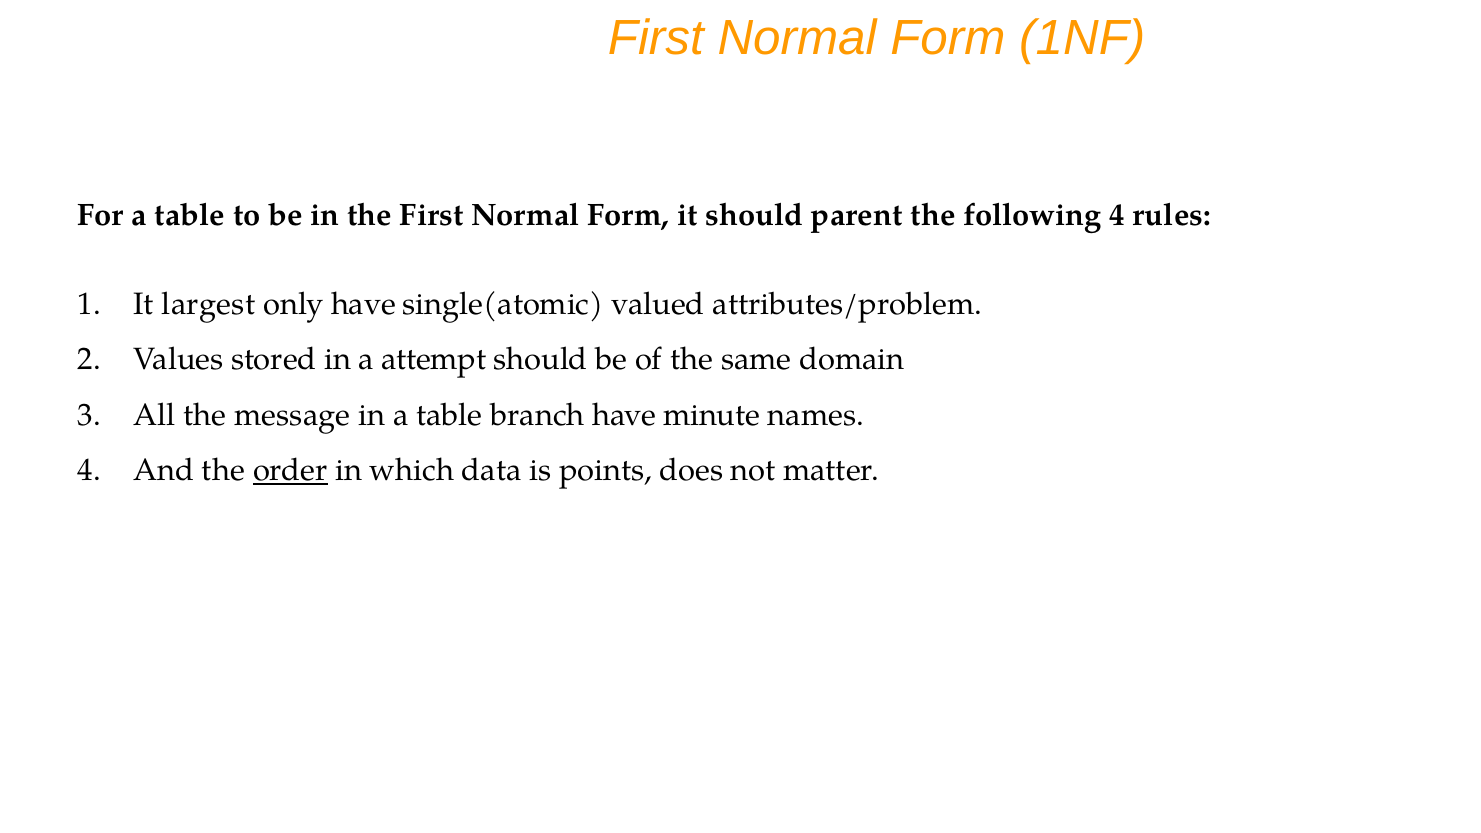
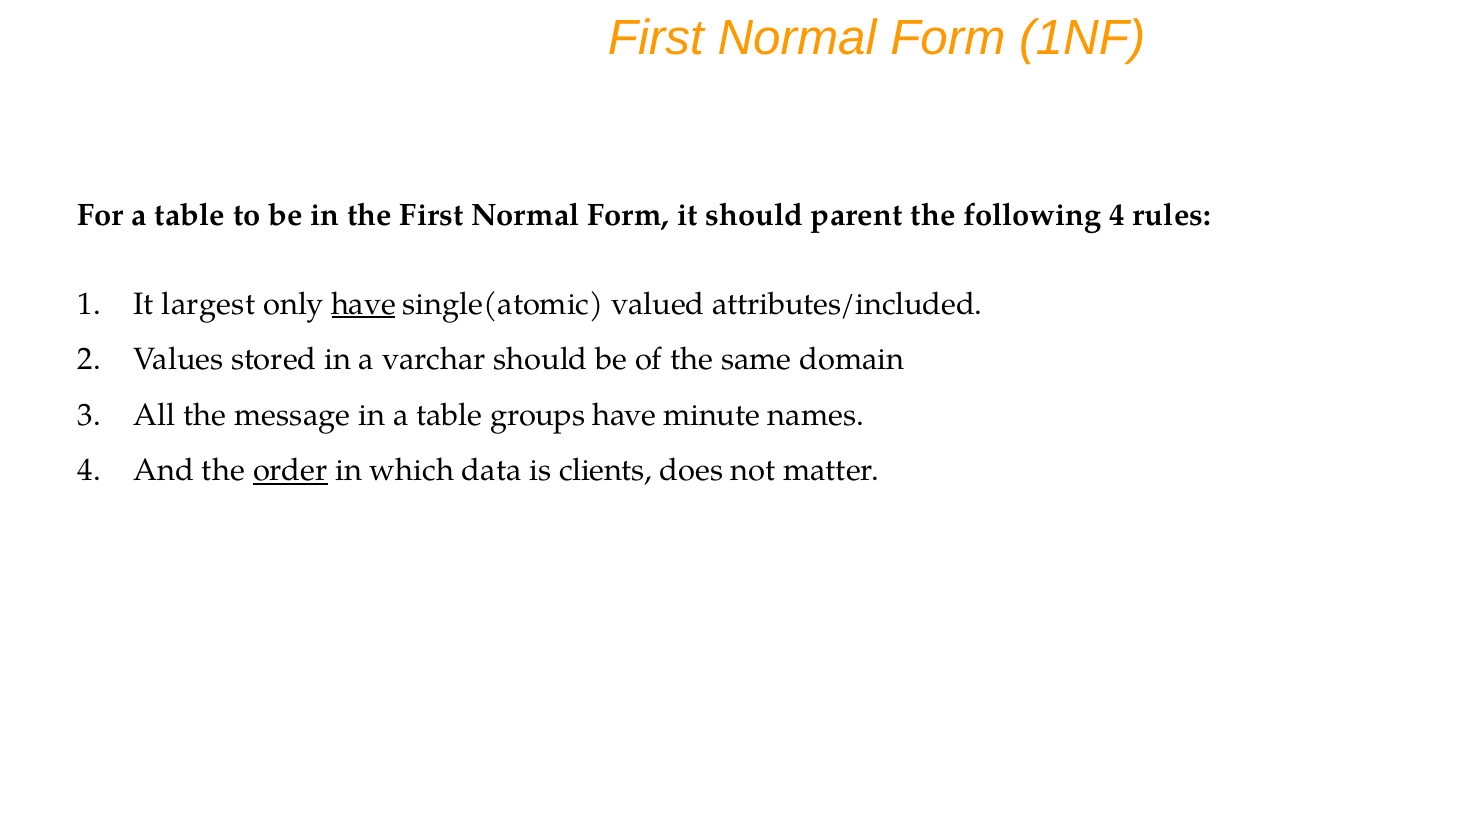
have at (364, 304) underline: none -> present
attributes/problem: attributes/problem -> attributes/included
attempt: attempt -> varchar
branch: branch -> groups
points: points -> clients
